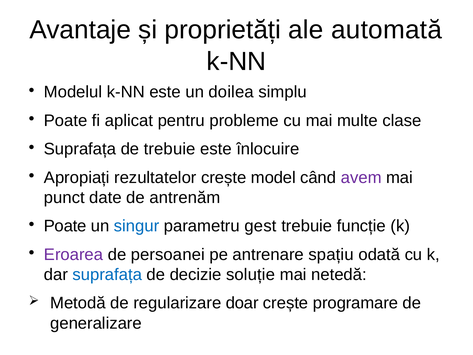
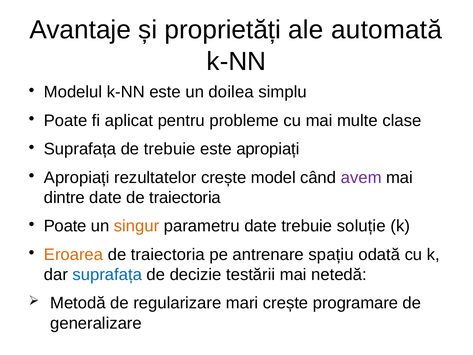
este înlocuire: înlocuire -> apropiați
punct: punct -> dintre
date de antrenăm: antrenăm -> traiectoria
singur colour: blue -> orange
parametru gest: gest -> date
funcție: funcție -> soluție
Eroarea colour: purple -> orange
persoanei at (168, 254): persoanei -> traiectoria
soluție: soluție -> testării
doar: doar -> mari
